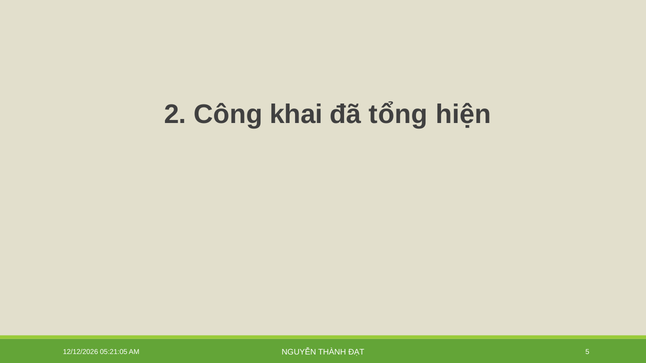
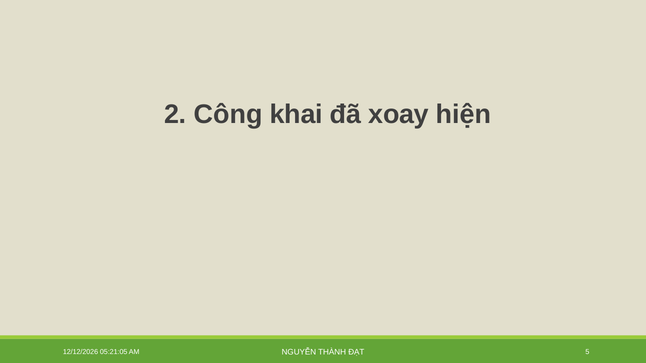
tổng: tổng -> xoay
